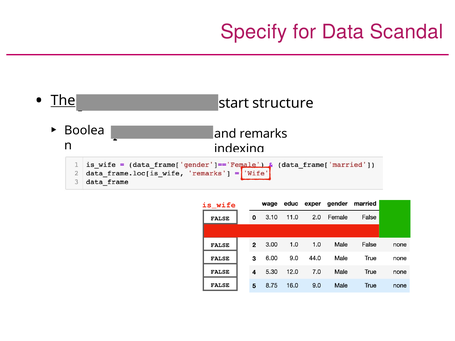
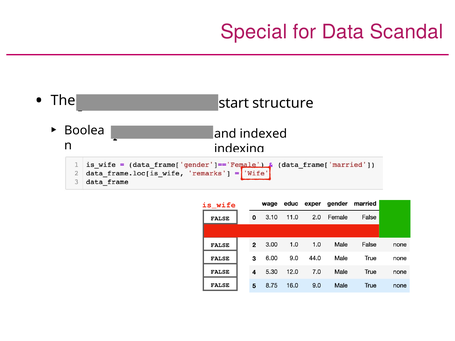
Specify: Specify -> Special
The underline: present -> none
remarks: remarks -> indexed
